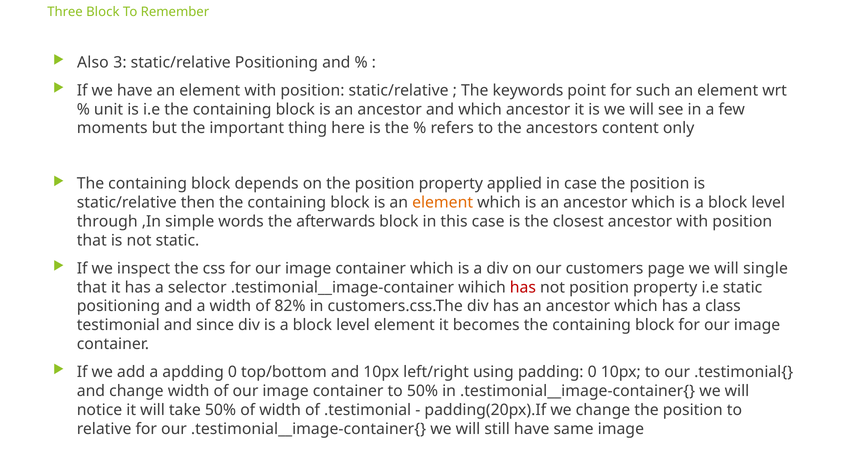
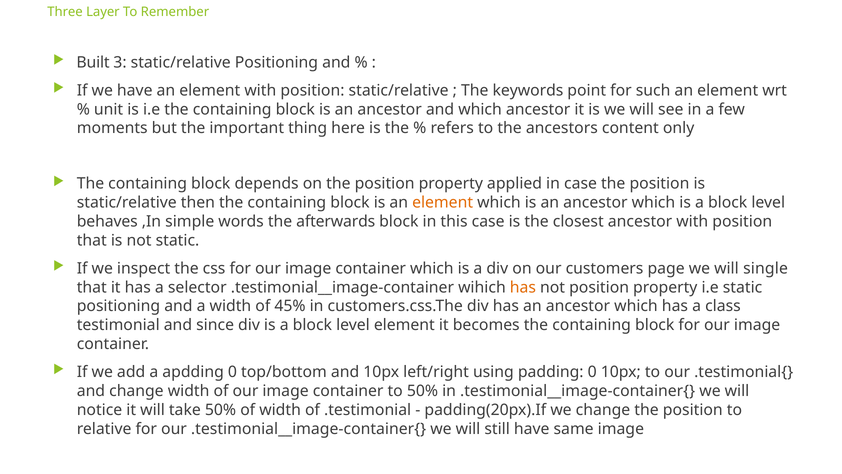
Three Block: Block -> Layer
Also: Also -> Built
through: through -> behaves
has at (523, 287) colour: red -> orange
82%: 82% -> 45%
